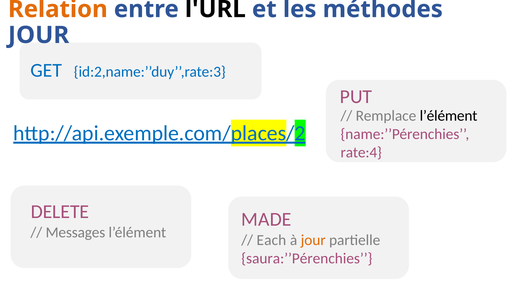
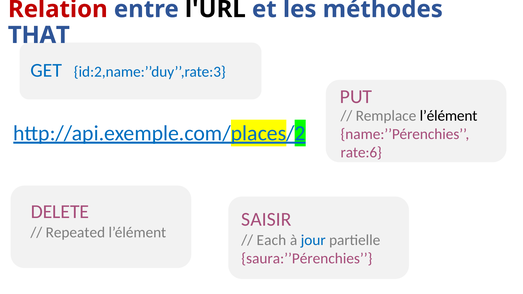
Relation colour: orange -> red
JOUR at (39, 35): JOUR -> THAT
rate:4: rate:4 -> rate:6
MADE: MADE -> SAISIR
Messages: Messages -> Repeated
jour at (313, 240) colour: orange -> blue
